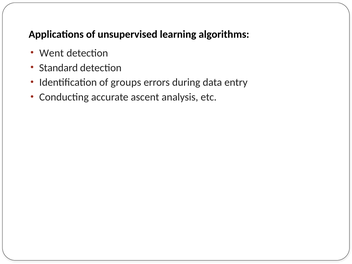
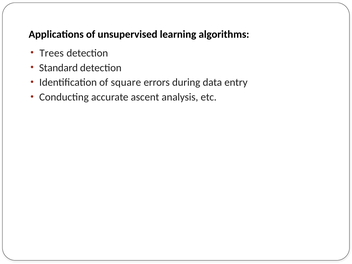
Went: Went -> Trees
groups: groups -> square
